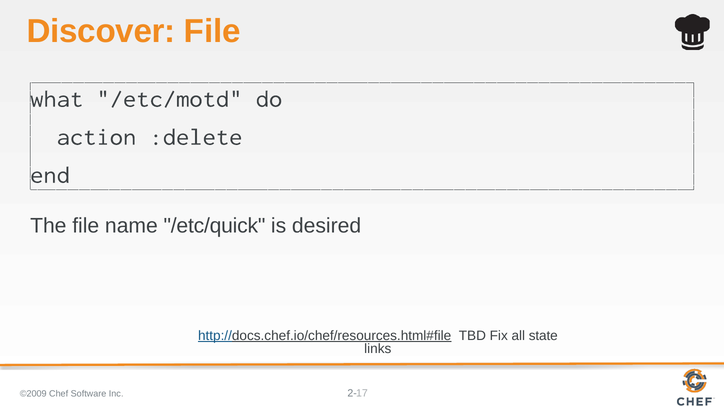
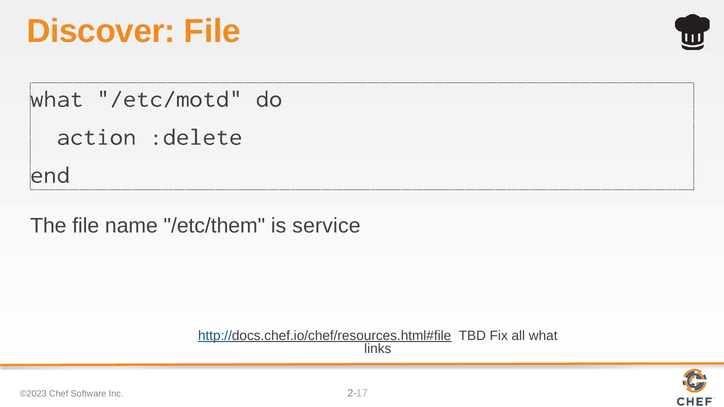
/etc/quick: /etc/quick -> /etc/them
desired: desired -> service
all state: state -> what
©2009: ©2009 -> ©2023
